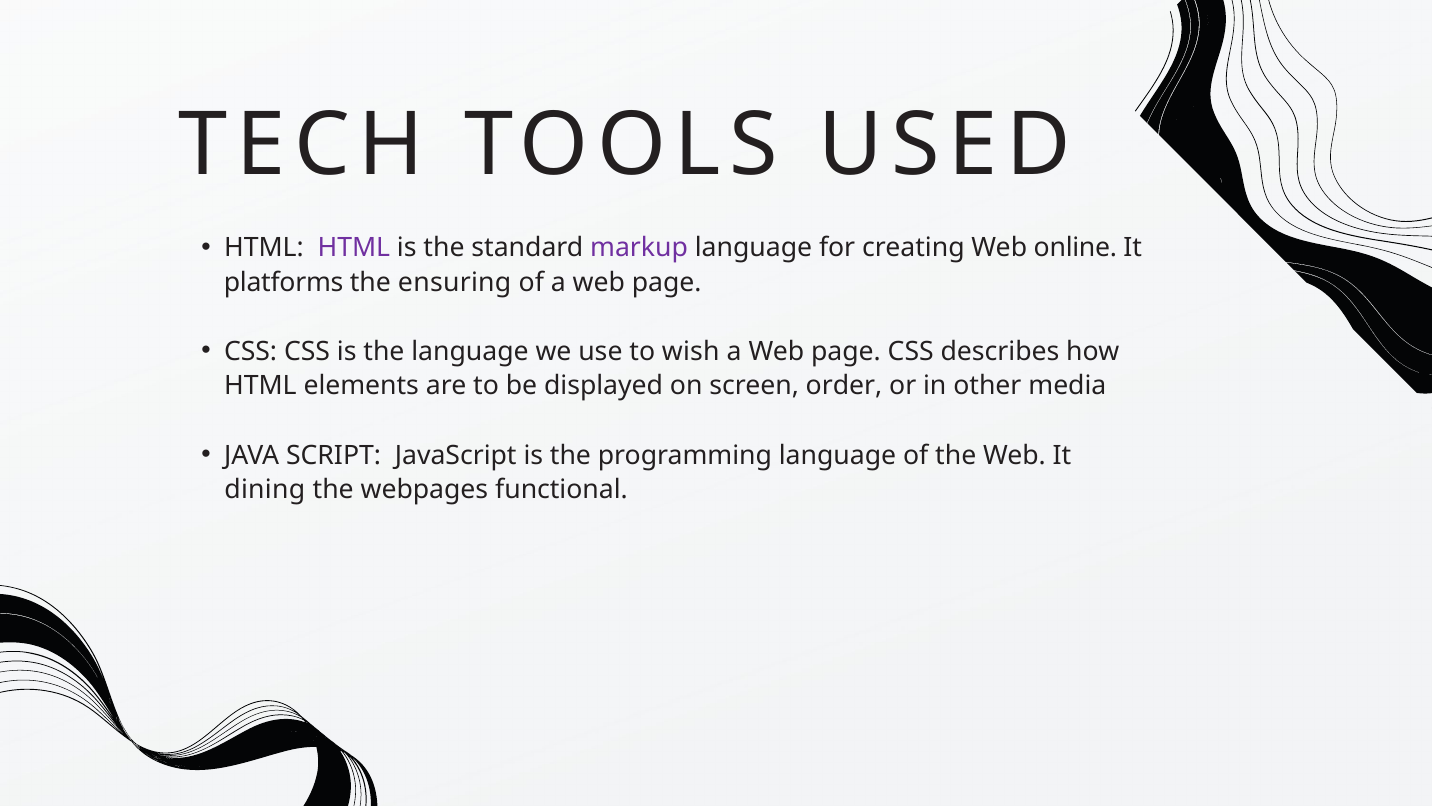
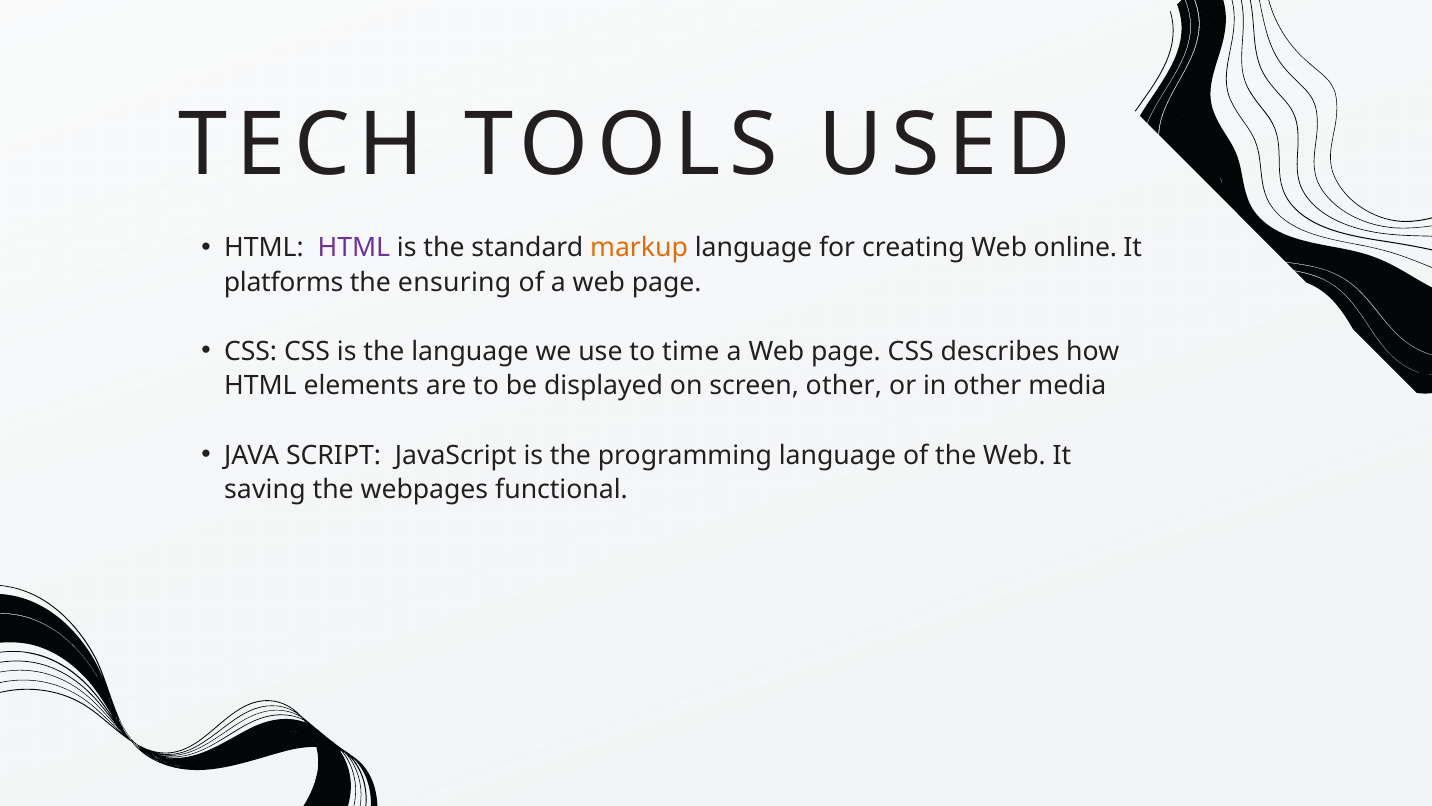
markup colour: purple -> orange
wish: wish -> time
screen order: order -> other
dining: dining -> saving
